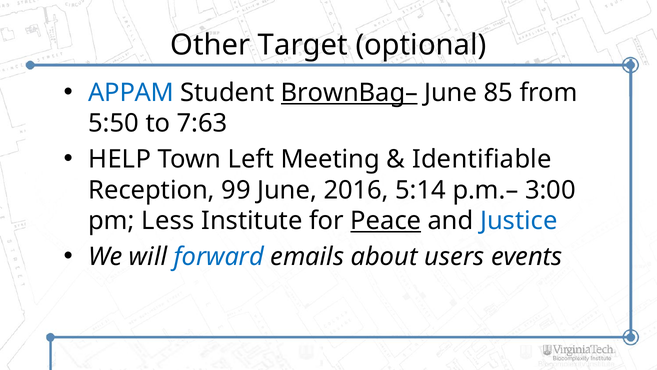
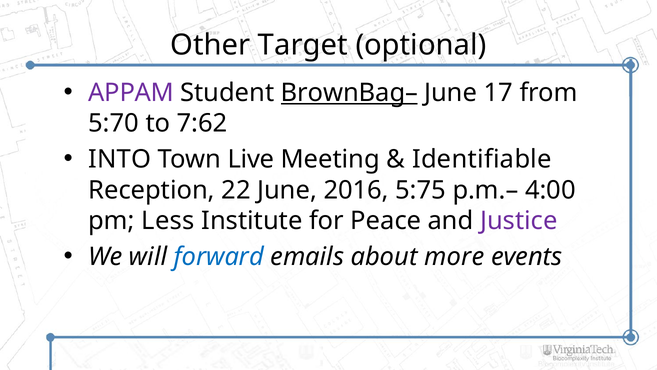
APPAM colour: blue -> purple
85: 85 -> 17
5:50: 5:50 -> 5:70
7:63: 7:63 -> 7:62
HELP: HELP -> INTO
Left: Left -> Live
99: 99 -> 22
5:14: 5:14 -> 5:75
3:00: 3:00 -> 4:00
Peace underline: present -> none
Justice colour: blue -> purple
users: users -> more
